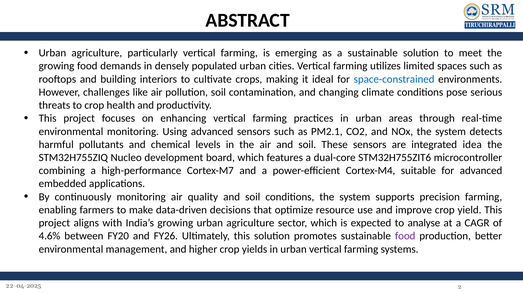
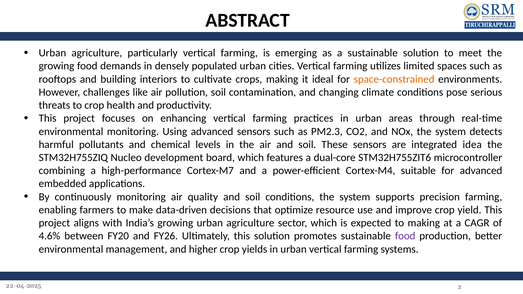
space-constrained colour: blue -> orange
PM2.1: PM2.1 -> PM2.3
to analyse: analyse -> making
